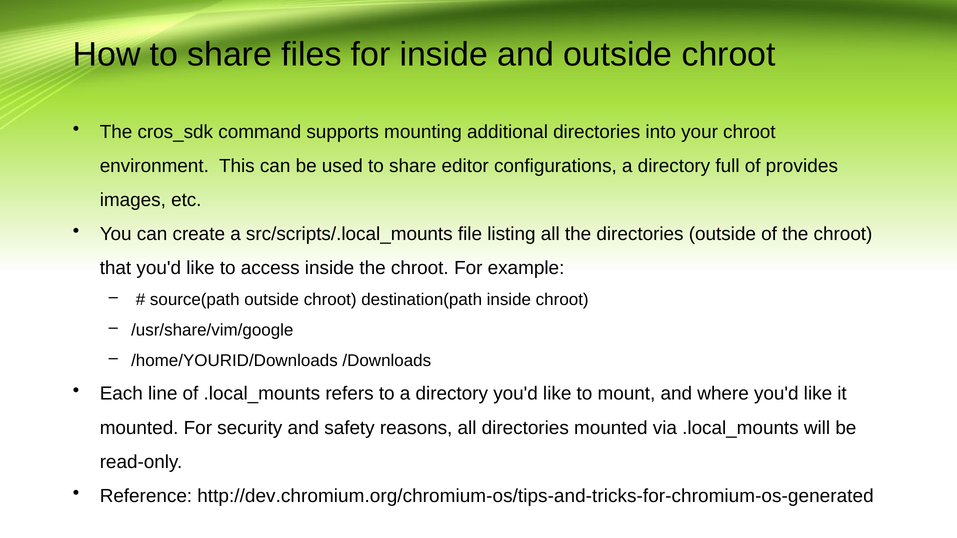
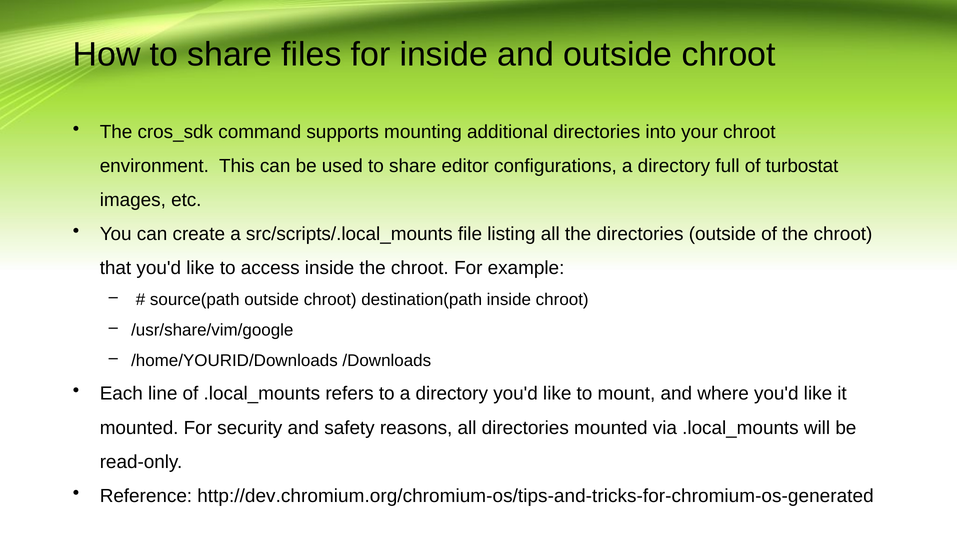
provides: provides -> turbostat
